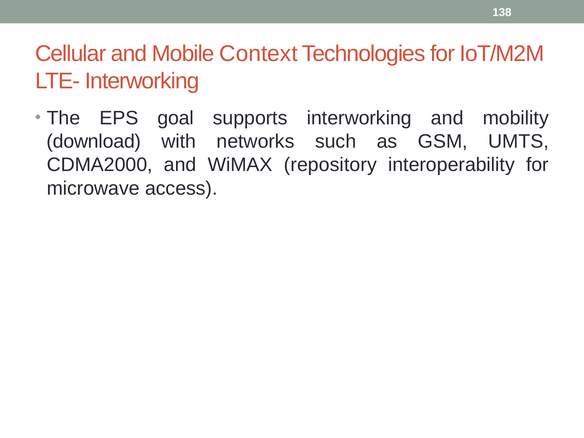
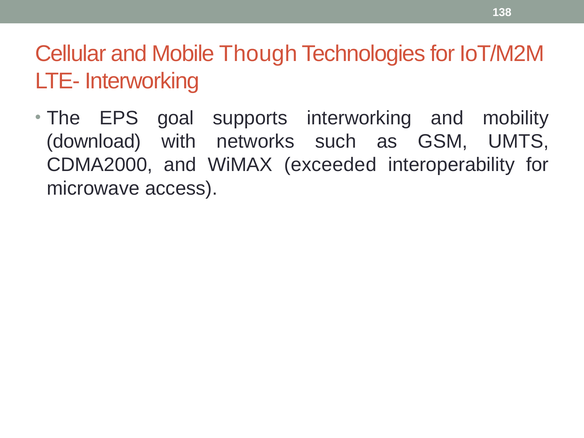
Context: Context -> Though
repository: repository -> exceeded
